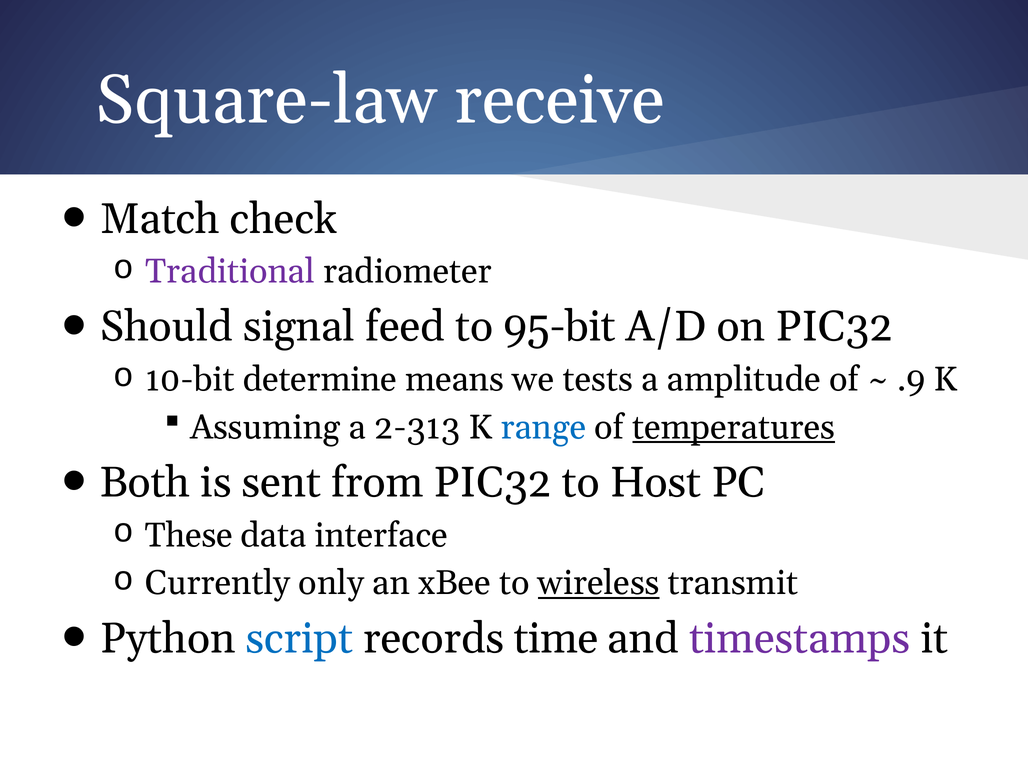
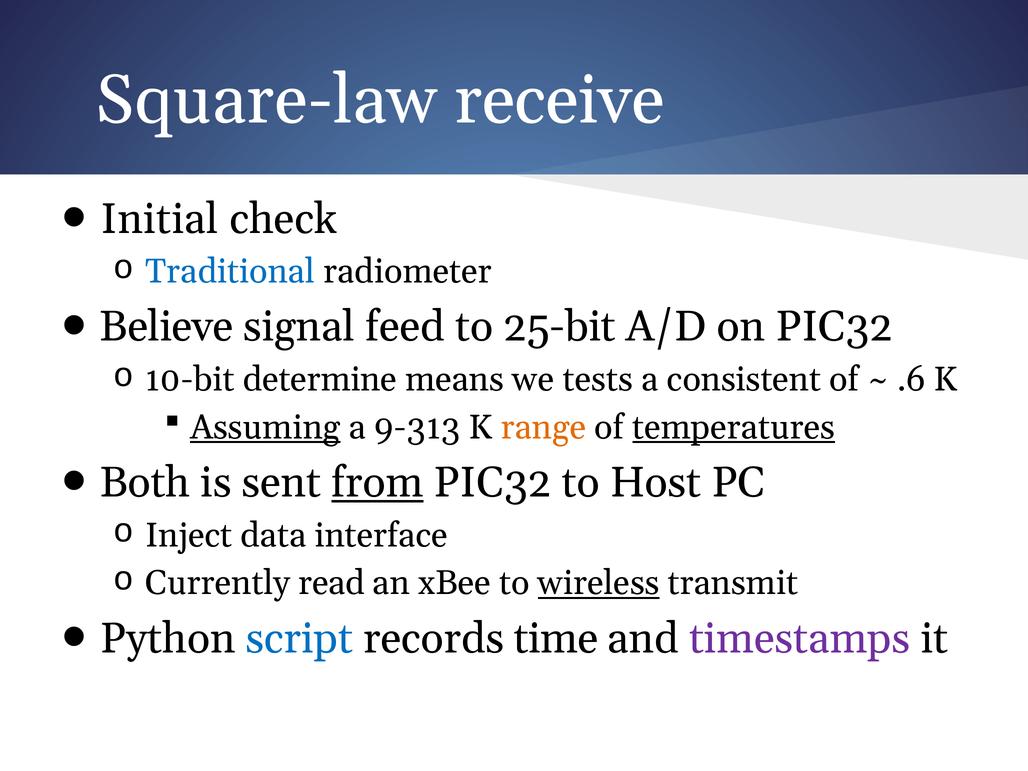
Match: Match -> Initial
Traditional colour: purple -> blue
Should: Should -> Believe
95-bit: 95-bit -> 25-bit
amplitude: amplitude -> consistent
.9: .9 -> .6
Assuming underline: none -> present
2-313: 2-313 -> 9-313
range colour: blue -> orange
from underline: none -> present
These: These -> Inject
only: only -> read
